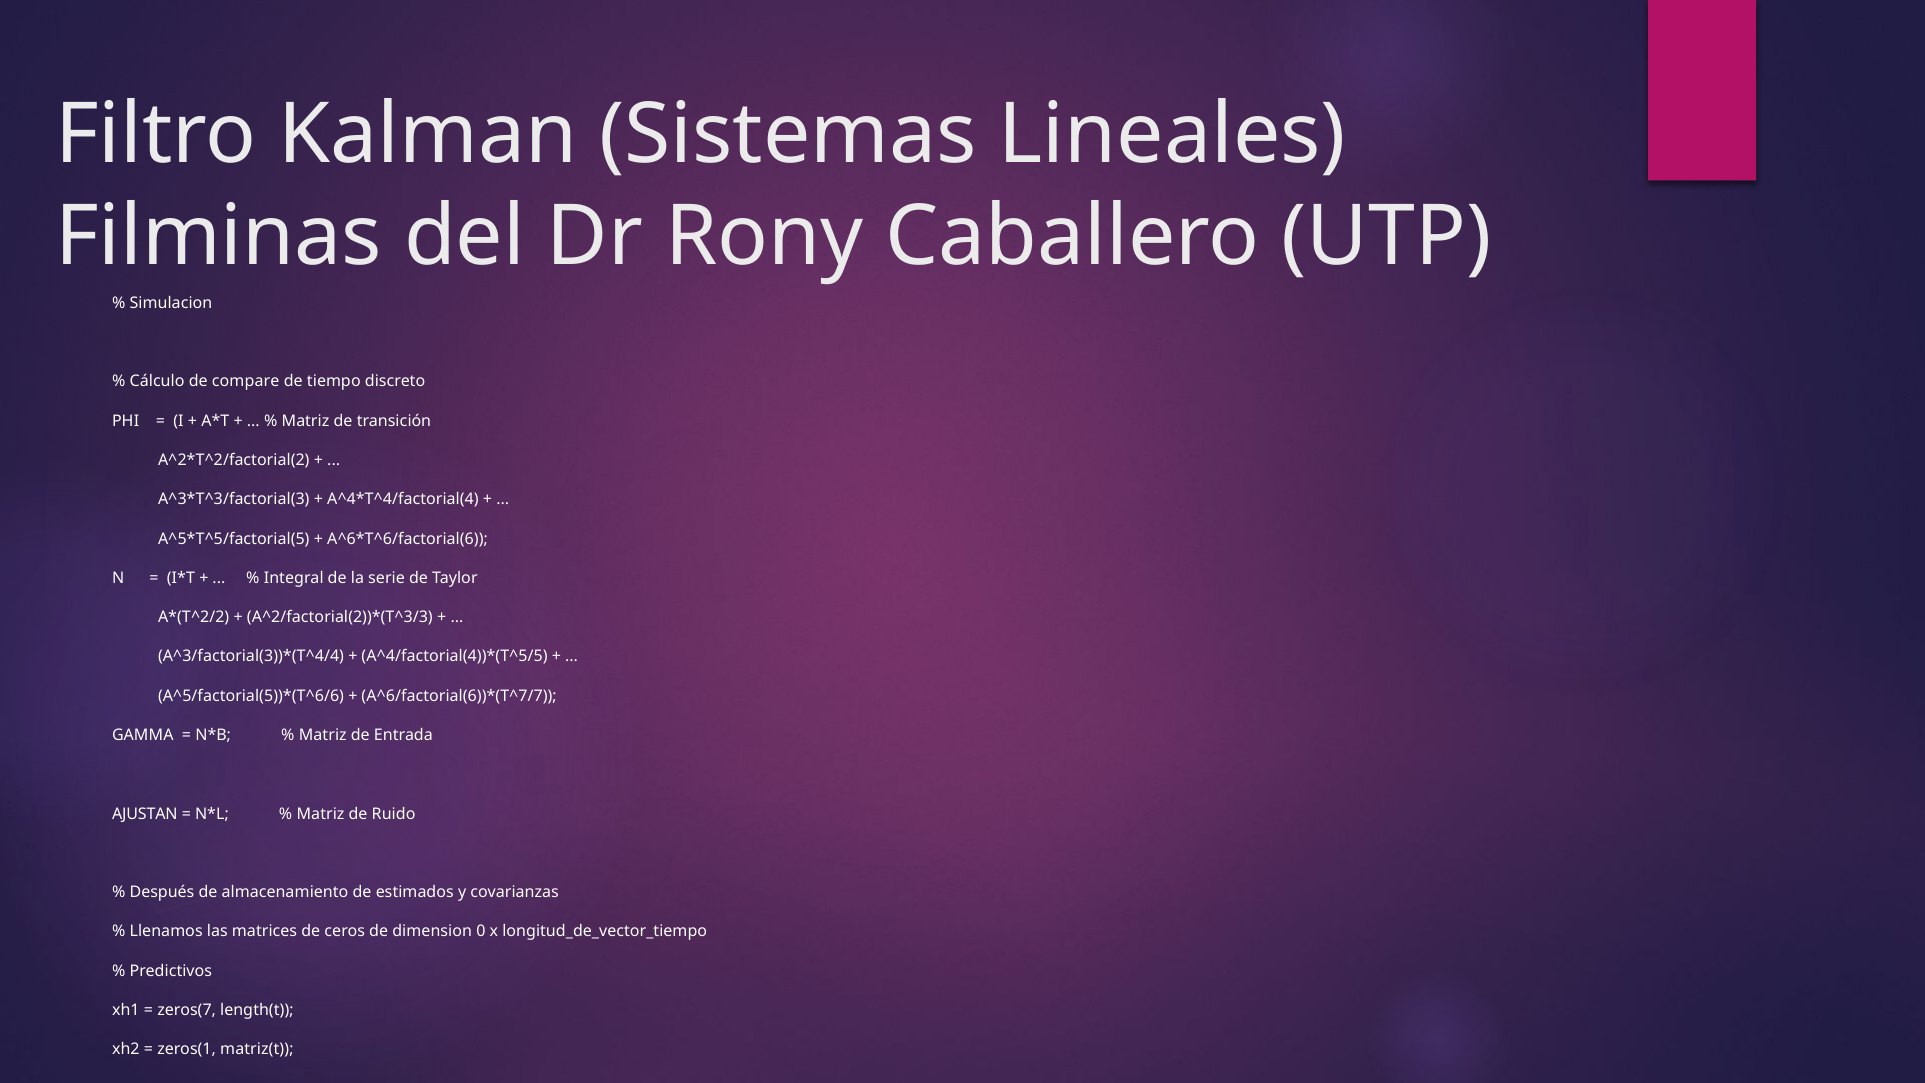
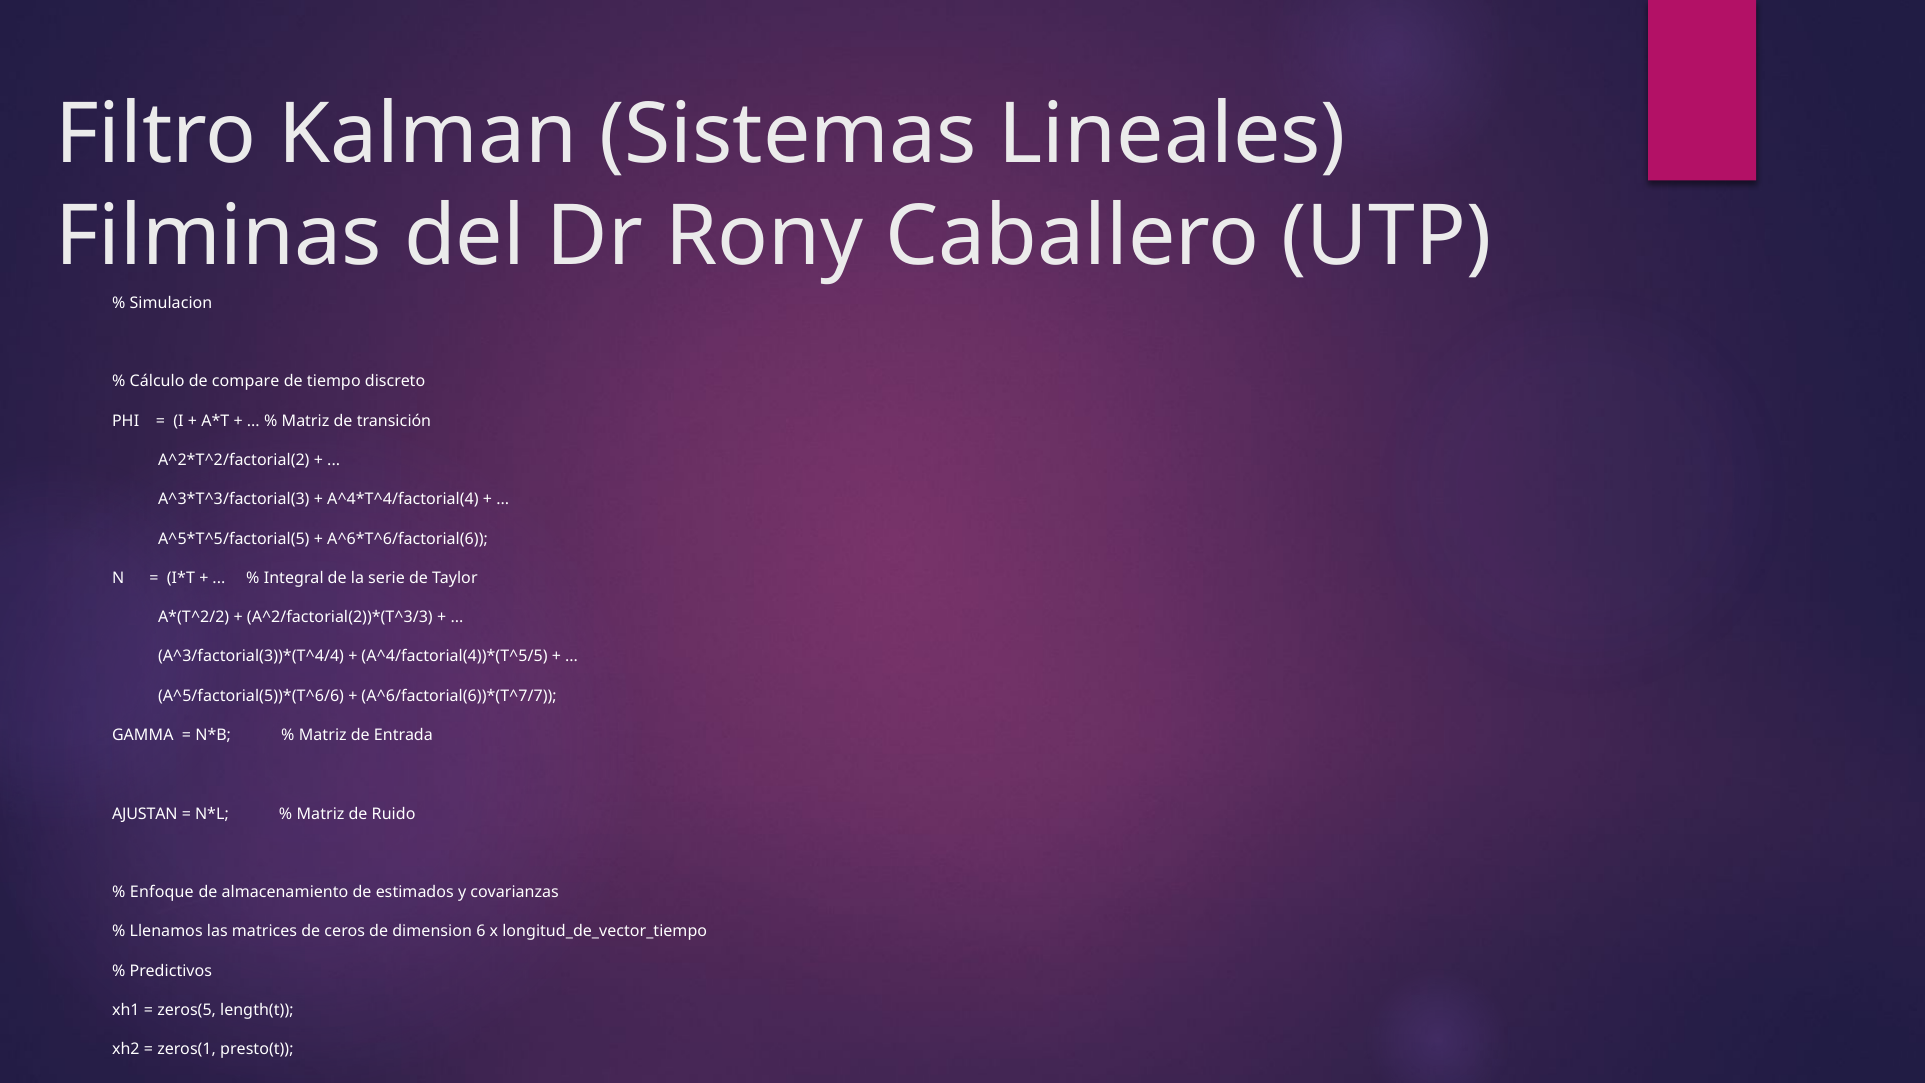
Después: Después -> Enfoque
0: 0 -> 6
zeros(7: zeros(7 -> zeros(5
matriz(t: matriz(t -> presto(t
